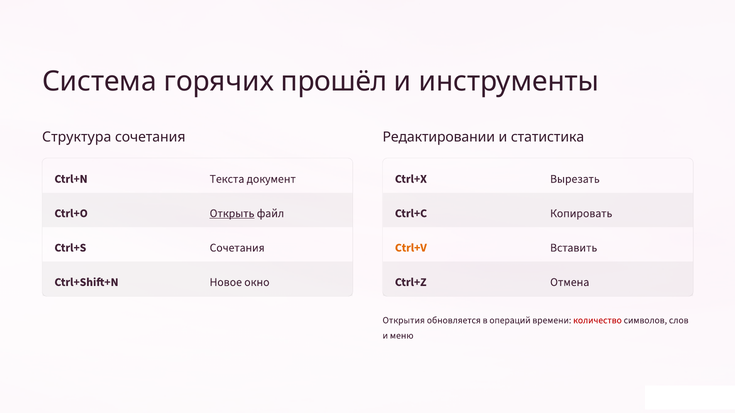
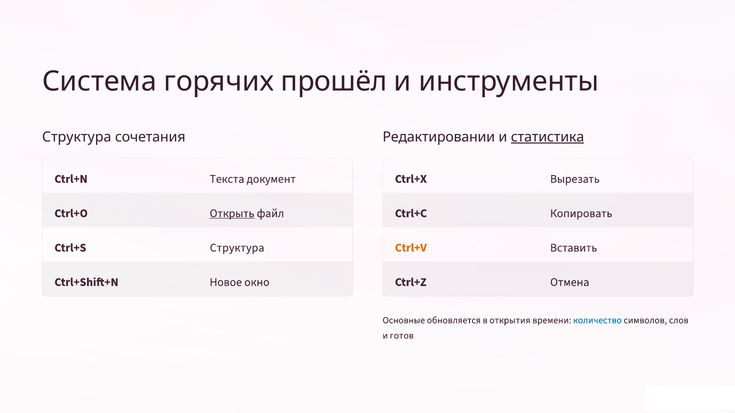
статистика underline: none -> present
Ctrl+S Сочетания: Сочетания -> Структура
Открытия: Открытия -> Основные
операций: операций -> открытия
количество colour: red -> blue
меню: меню -> готов
